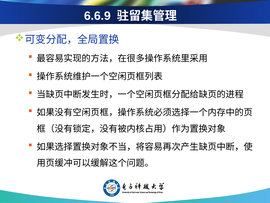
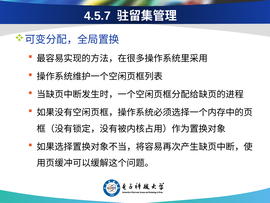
6.6.9: 6.6.9 -> 4.5.7
